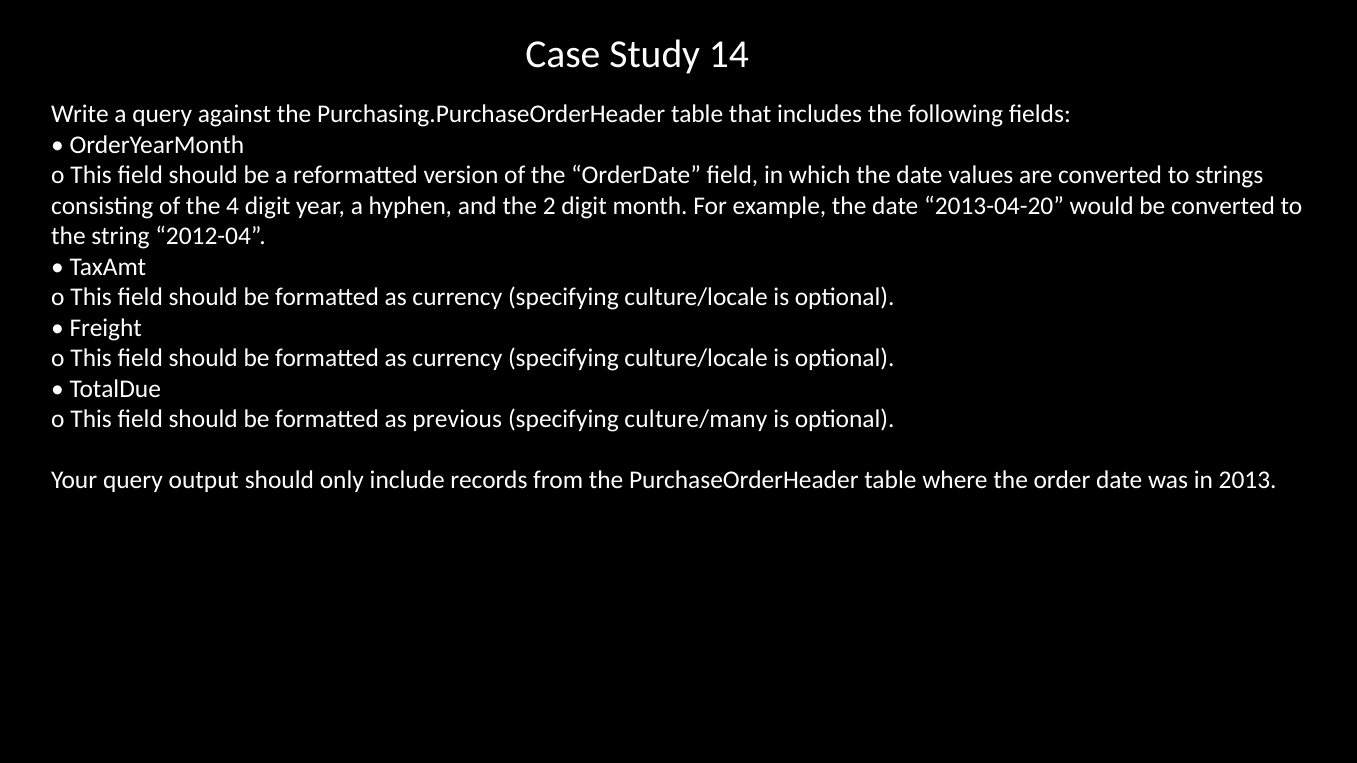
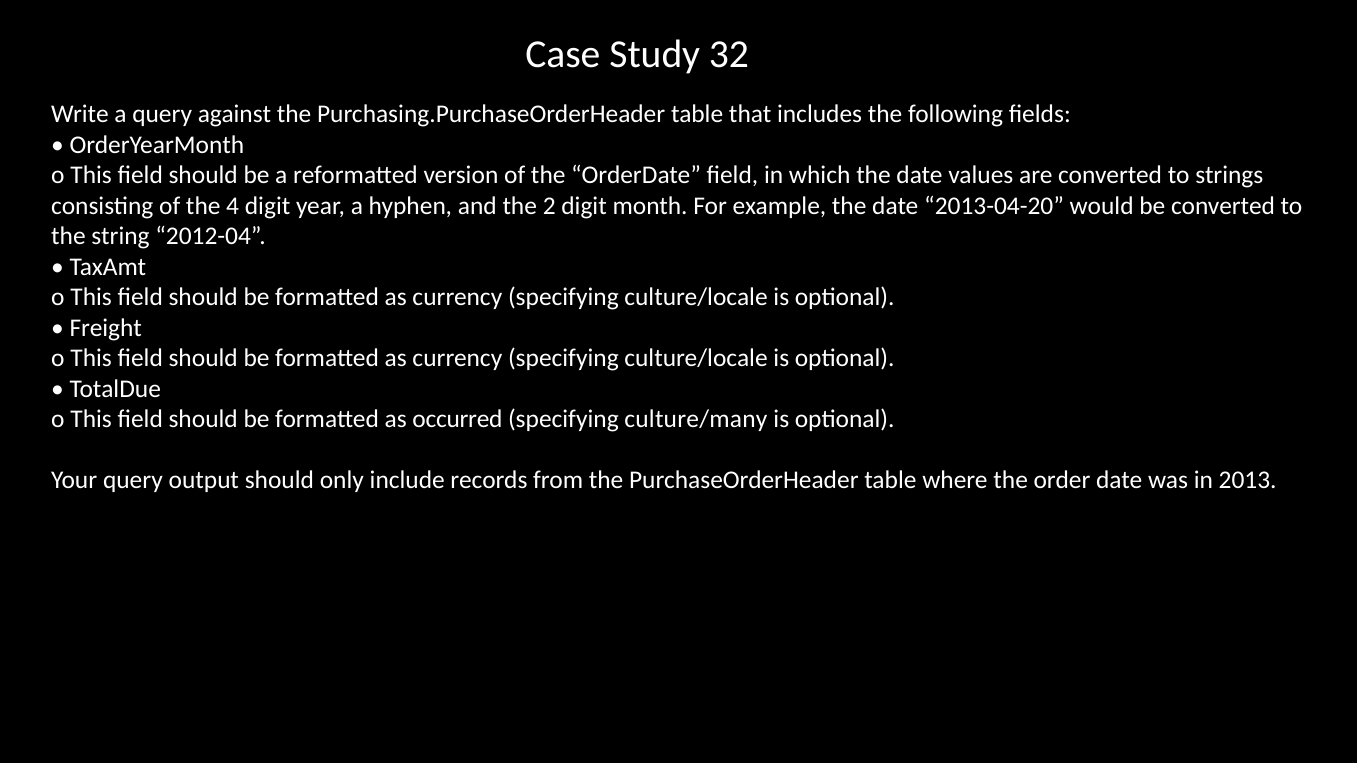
14: 14 -> 32
previous: previous -> occurred
